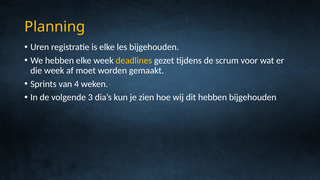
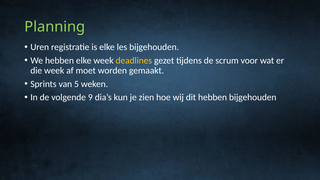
Planning colour: yellow -> light green
4: 4 -> 5
3: 3 -> 9
